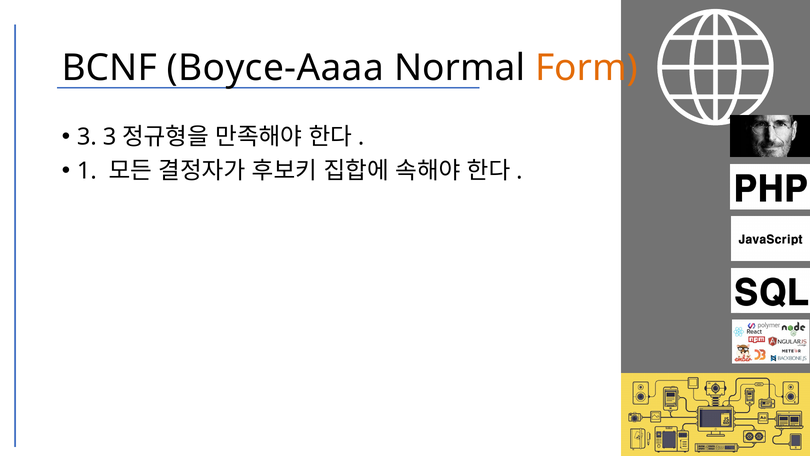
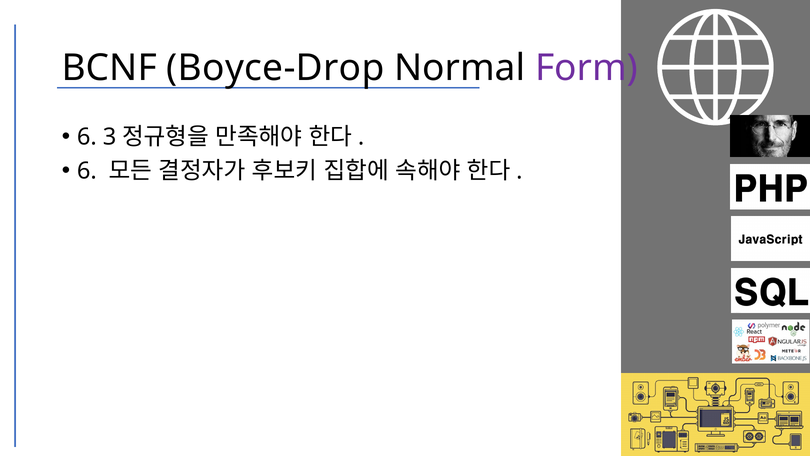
Boyce-Aaaa: Boyce-Aaaa -> Boyce-Drop
Form colour: orange -> purple
3 at (87, 137): 3 -> 6
1 at (87, 171): 1 -> 6
